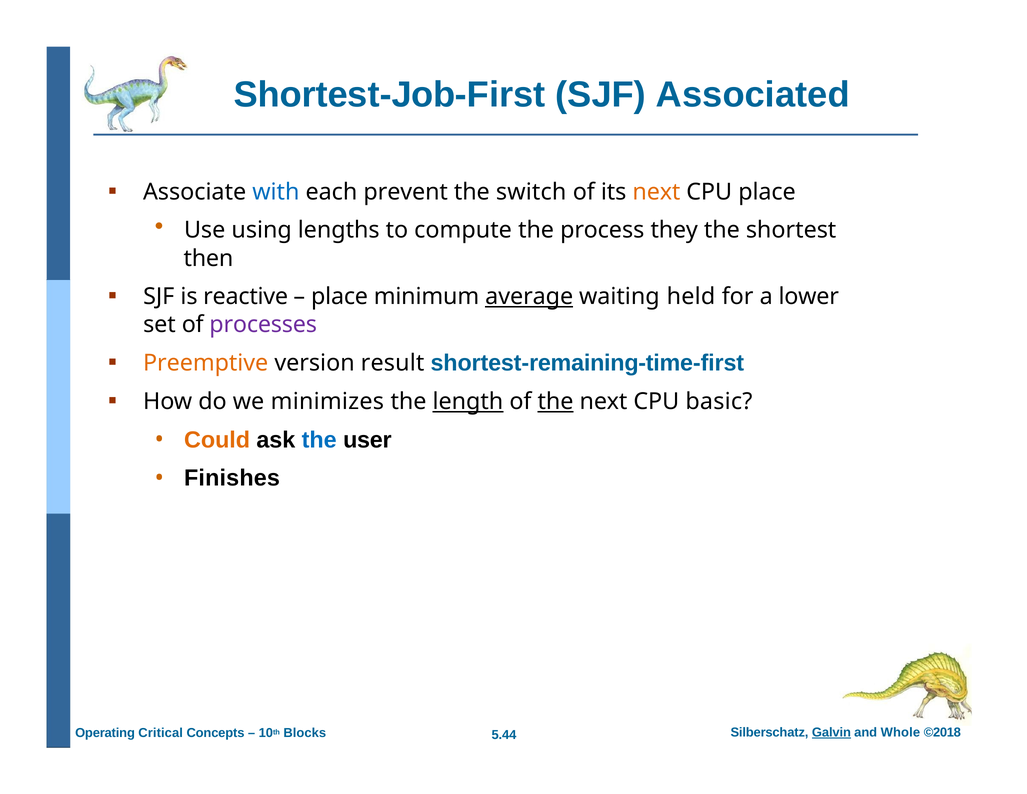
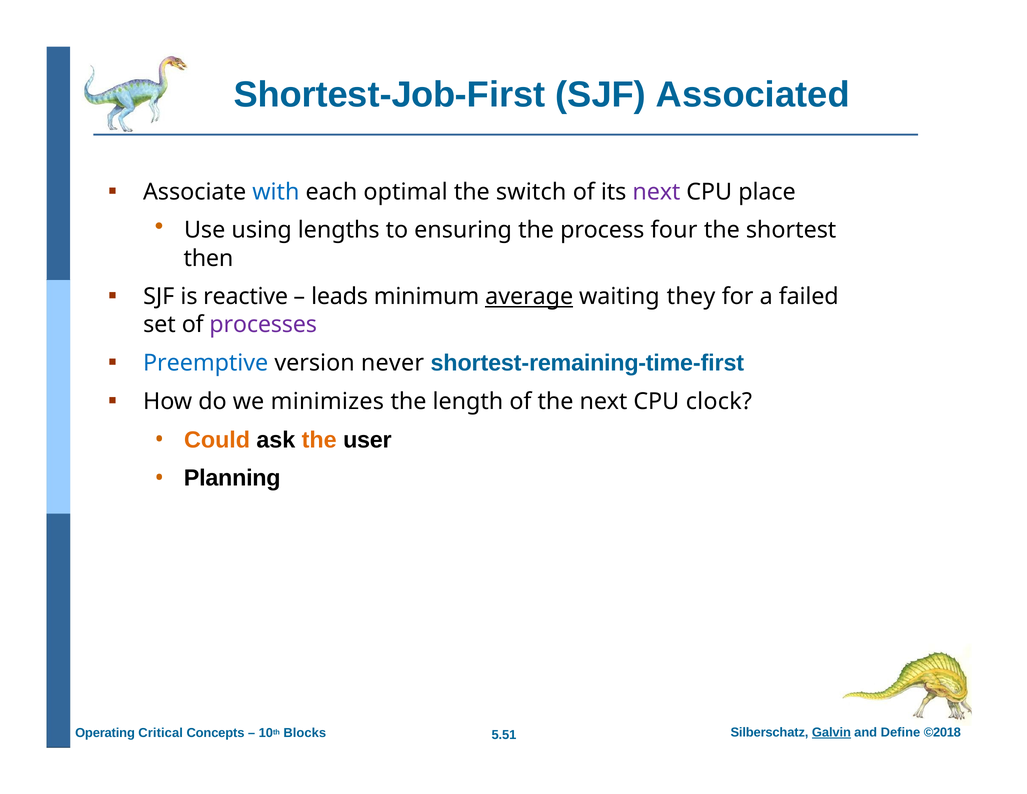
prevent: prevent -> optimal
next at (656, 192) colour: orange -> purple
compute: compute -> ensuring
they: they -> four
place at (340, 296): place -> leads
held: held -> they
lower: lower -> failed
Preemptive colour: orange -> blue
result: result -> never
length underline: present -> none
the at (556, 401) underline: present -> none
basic: basic -> clock
the at (319, 440) colour: blue -> orange
Finishes: Finishes -> Planning
Whole: Whole -> Define
5.44: 5.44 -> 5.51
